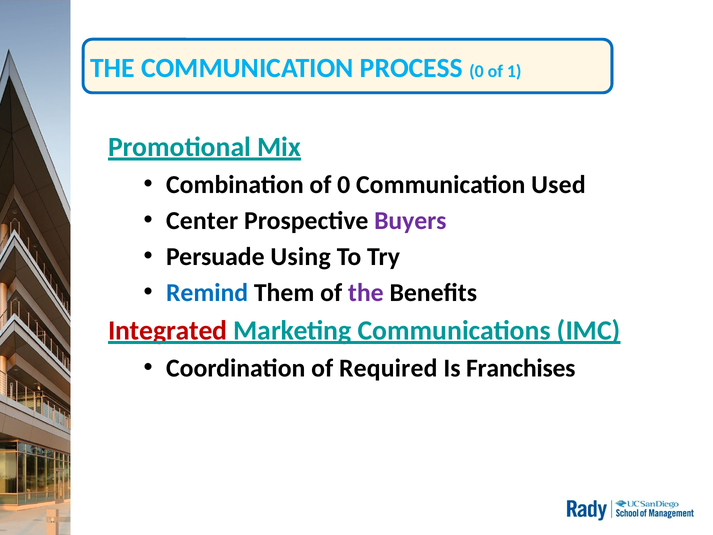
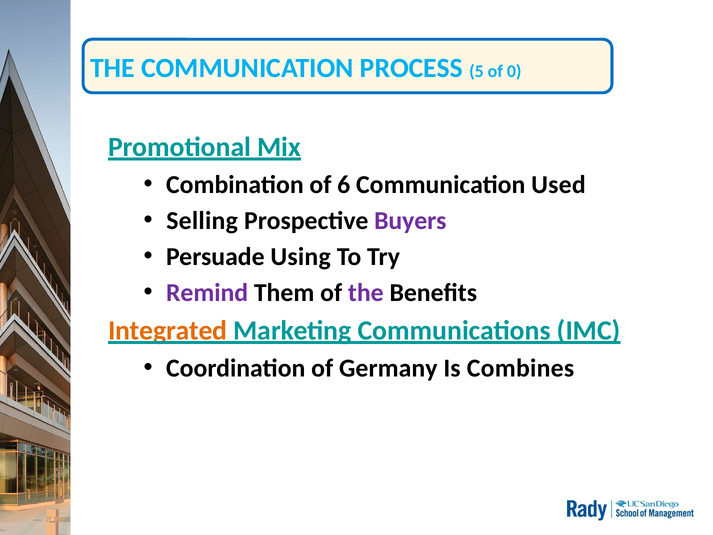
PROCESS 0: 0 -> 5
1: 1 -> 0
of 0: 0 -> 6
Center: Center -> Selling
Remind colour: blue -> purple
Integrated colour: red -> orange
Required: Required -> Germany
Franchises: Franchises -> Combines
